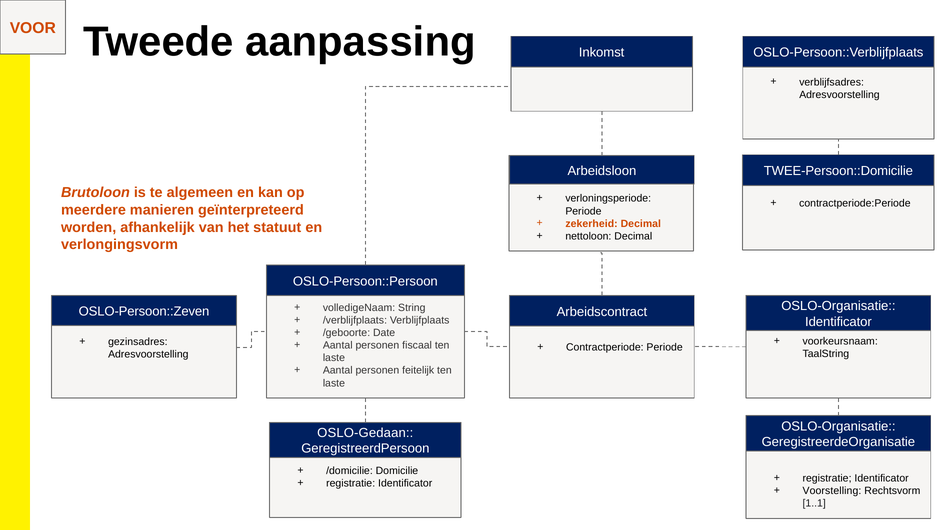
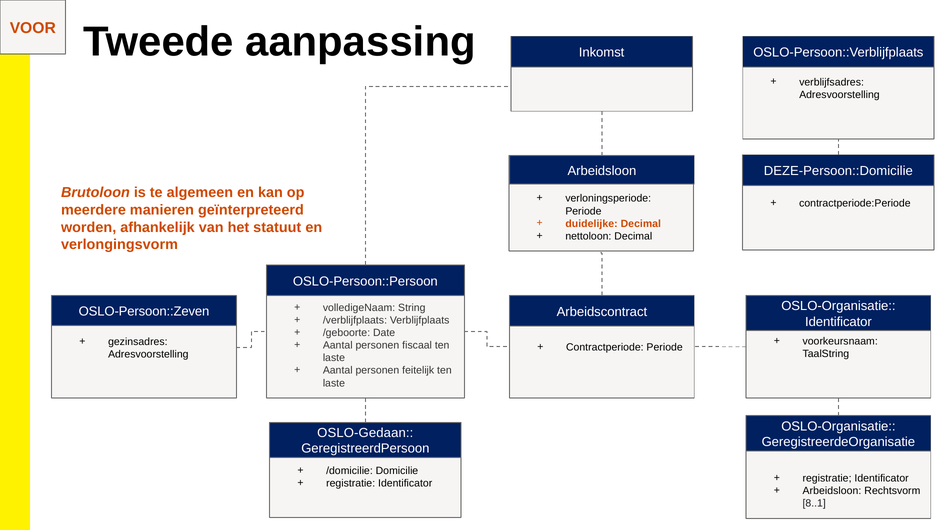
TWEE-Persoon::Domicilie: TWEE-Persoon::Domicilie -> DEZE-Persoon::Domicilie
zekerheid: zekerheid -> duidelijke
Voorstelling at (832, 491): Voorstelling -> Arbeidsloon
1..1: 1..1 -> 8..1
